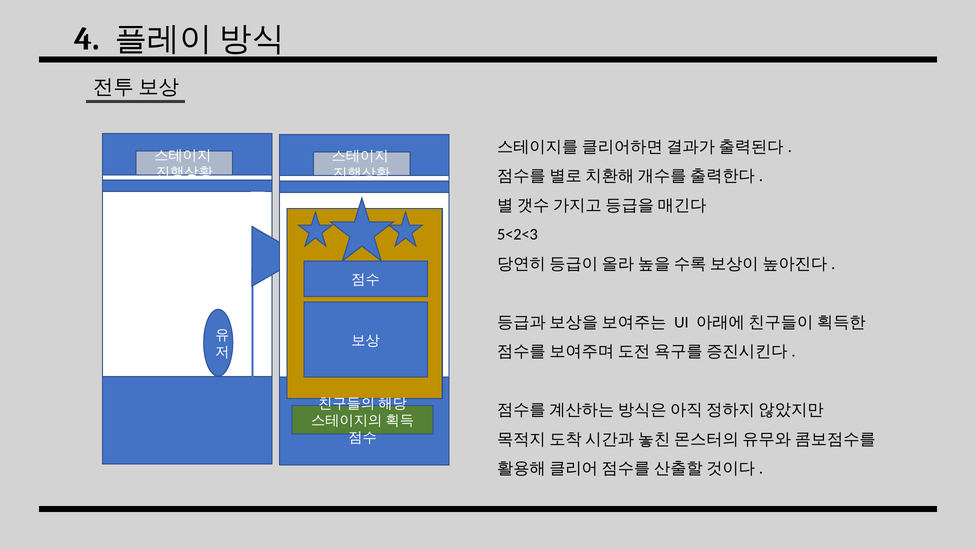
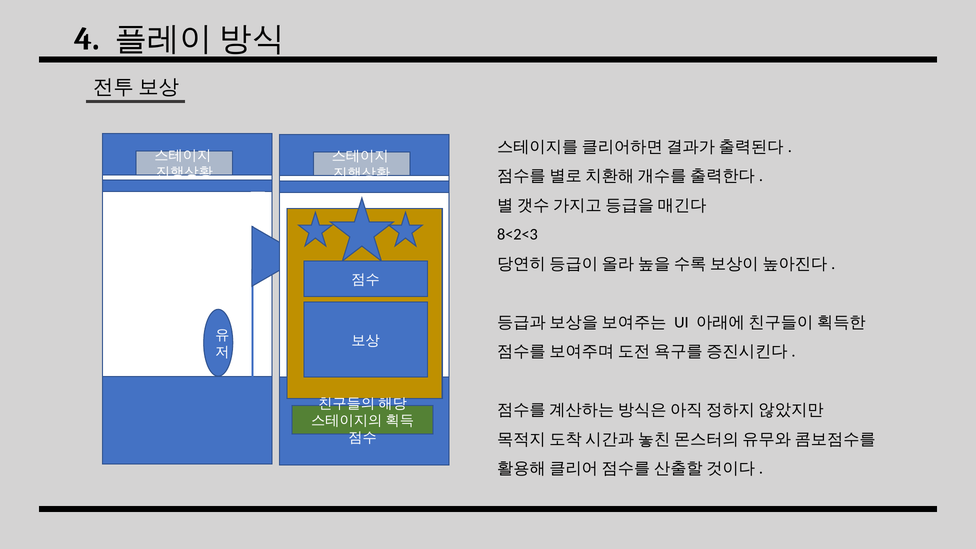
5<2<3: 5<2<3 -> 8<2<3
